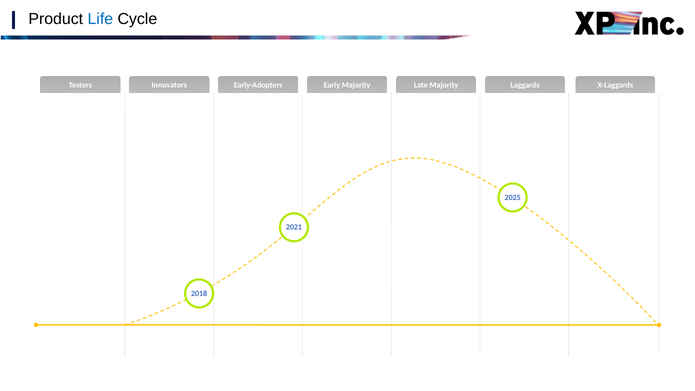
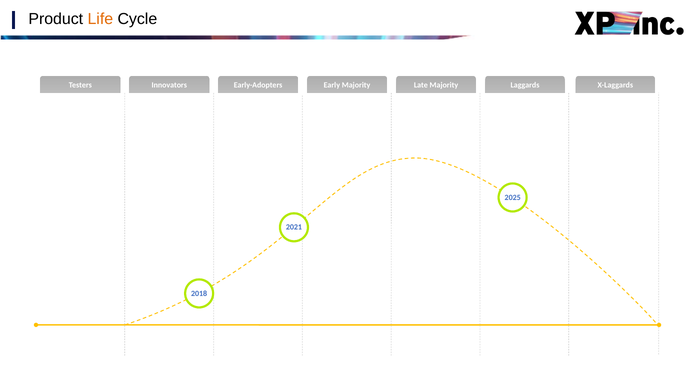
Life colour: blue -> orange
